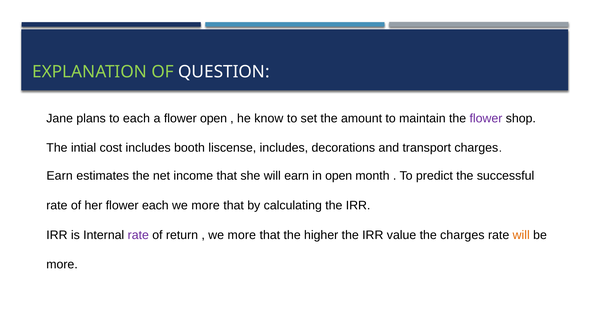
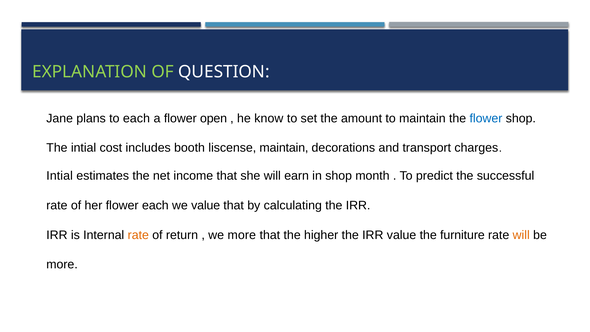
flower at (486, 118) colour: purple -> blue
liscense includes: includes -> maintain
Earn at (60, 176): Earn -> Intial
in open: open -> shop
more at (206, 205): more -> value
rate at (138, 235) colour: purple -> orange
the charges: charges -> furniture
